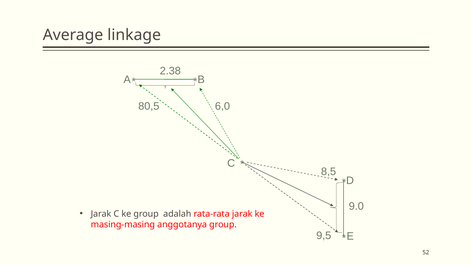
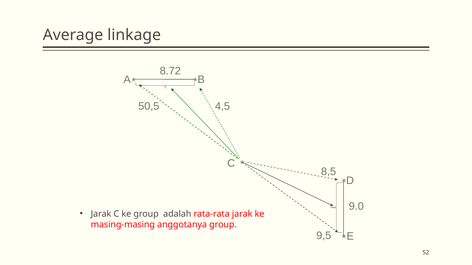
2.38: 2.38 -> 8.72
80,5: 80,5 -> 50,5
6,0: 6,0 -> 4,5
